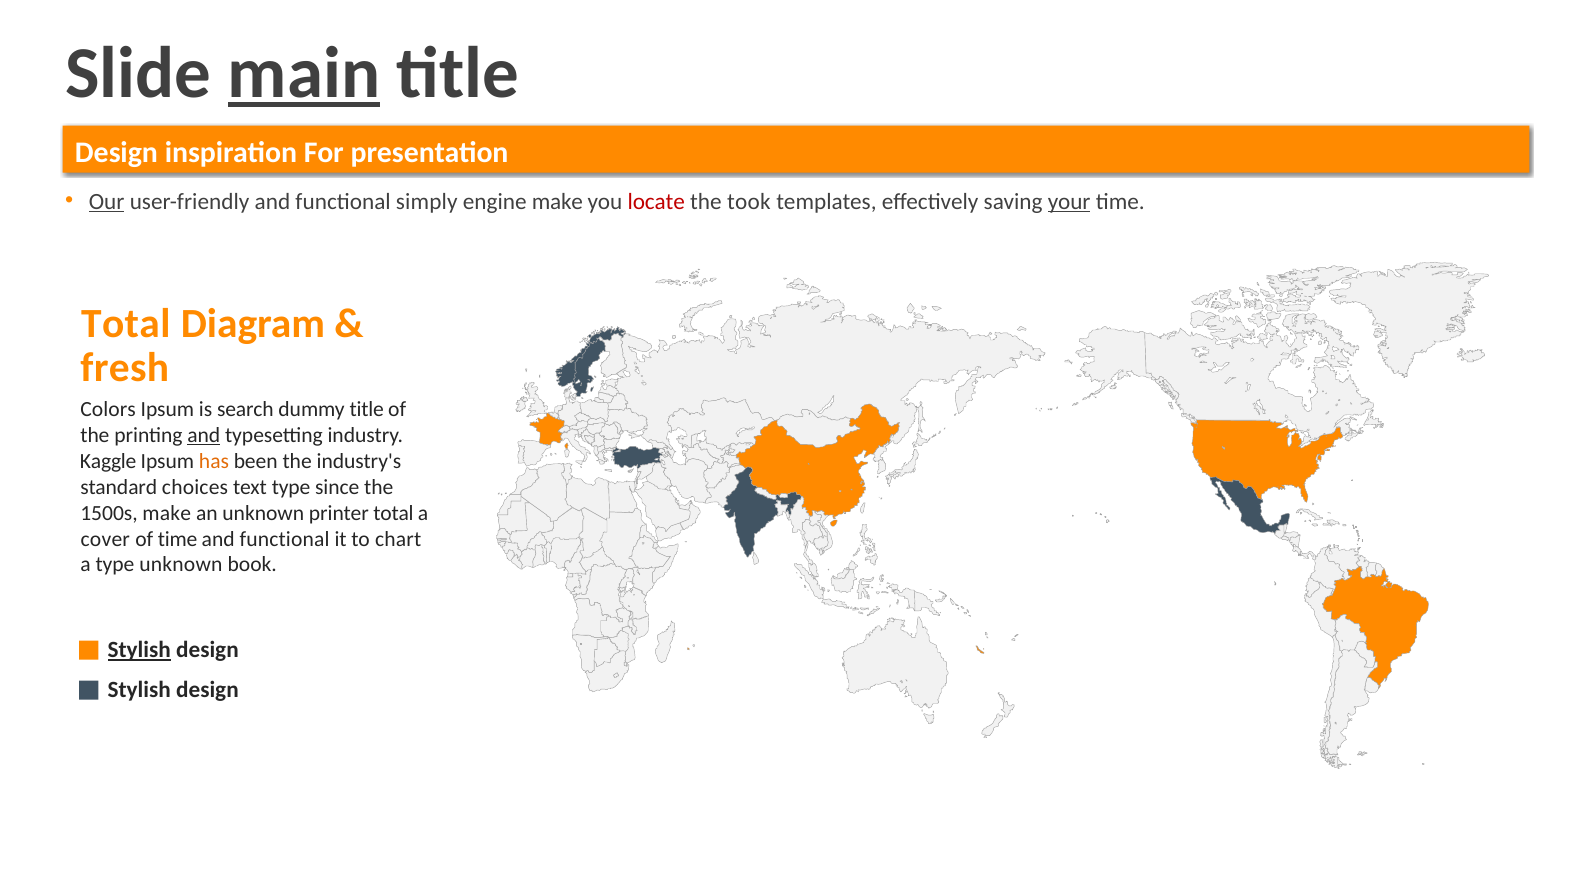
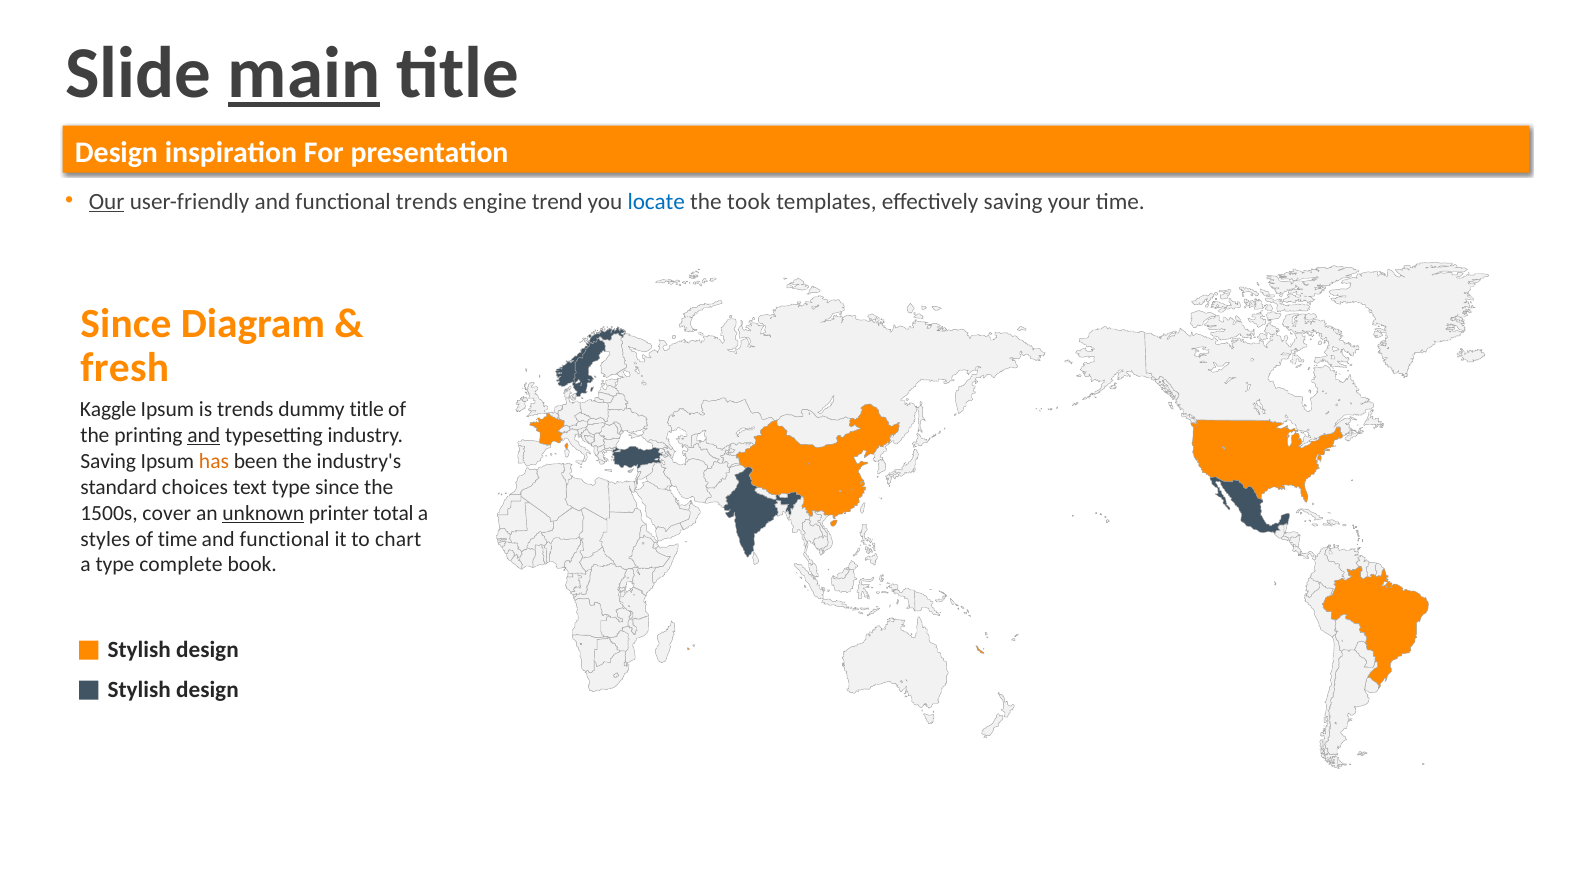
functional simply: simply -> trends
engine make: make -> trend
locate colour: red -> blue
your underline: present -> none
Total at (126, 323): Total -> Since
Colors: Colors -> Kaggle
is search: search -> trends
Kaggle at (108, 461): Kaggle -> Saving
1500s make: make -> cover
unknown at (263, 513) underline: none -> present
cover: cover -> styles
type unknown: unknown -> complete
Stylish at (139, 650) underline: present -> none
